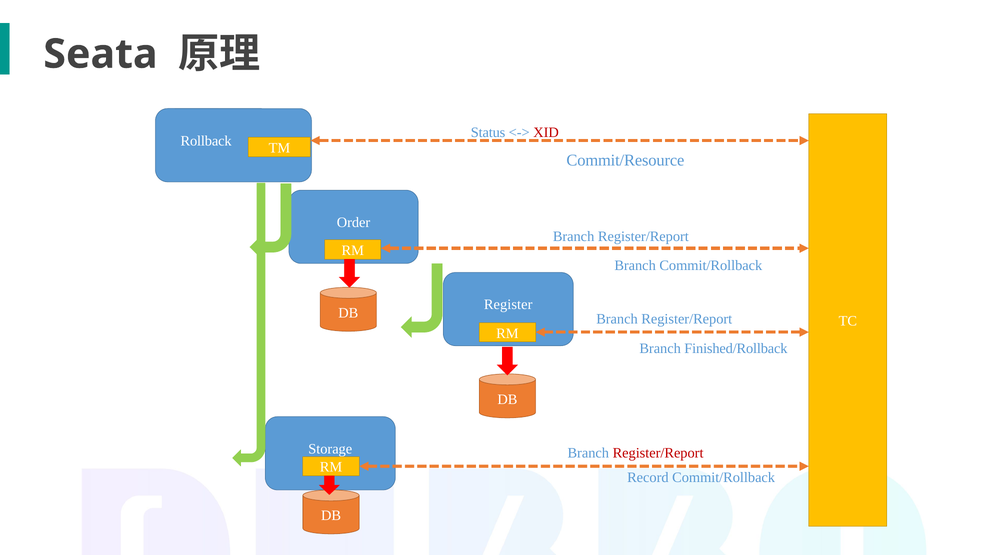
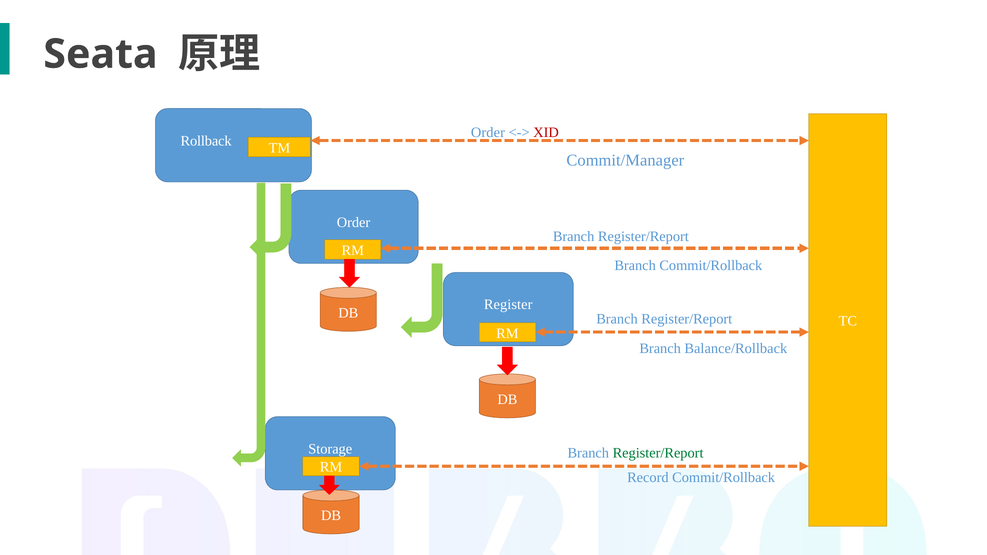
Status at (488, 133): Status -> Order
Commit/Resource: Commit/Resource -> Commit/Manager
Finished/Rollback: Finished/Rollback -> Balance/Rollback
Register/Report at (658, 453) colour: red -> green
